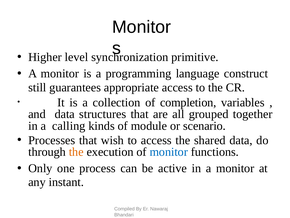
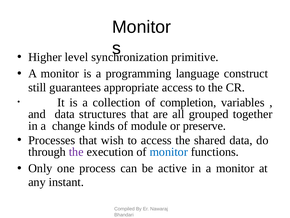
calling: calling -> change
scenario: scenario -> preserve
the at (76, 152) colour: orange -> purple
